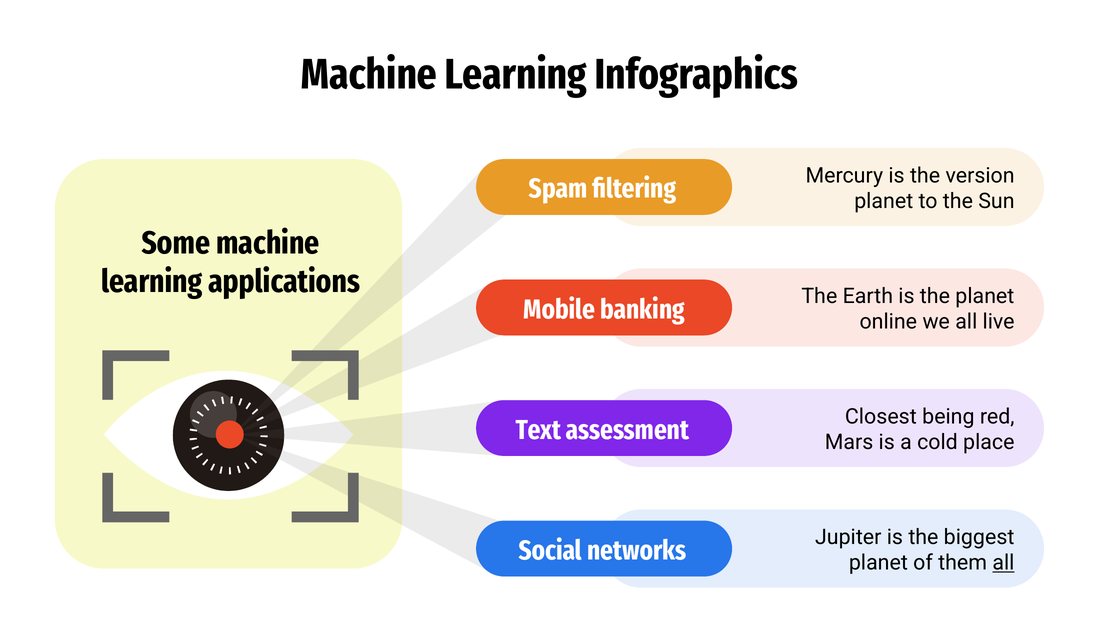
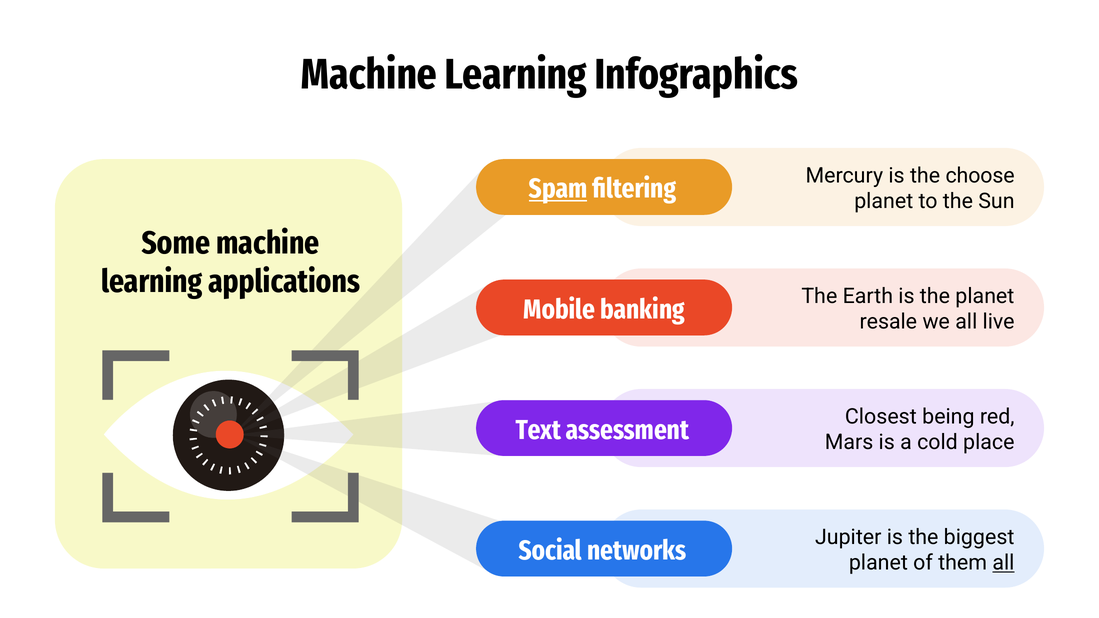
version: version -> choose
Spam underline: none -> present
online: online -> resale
